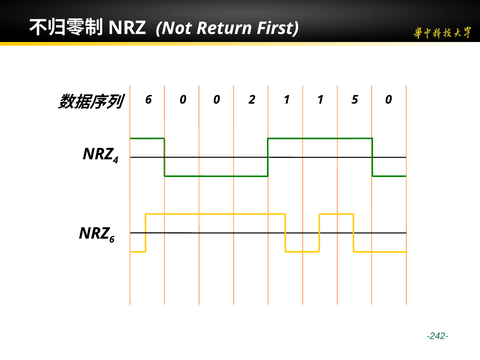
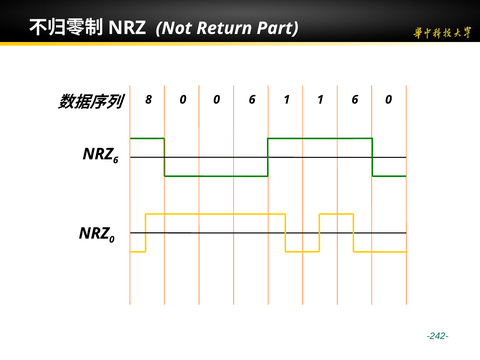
First: First -> Part
6 at (148, 100): 6 -> 8
0 2: 2 -> 6
1 5: 5 -> 6
4 at (116, 160): 4 -> 6
6 at (112, 240): 6 -> 0
